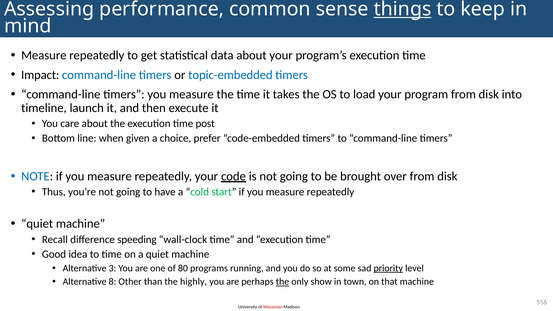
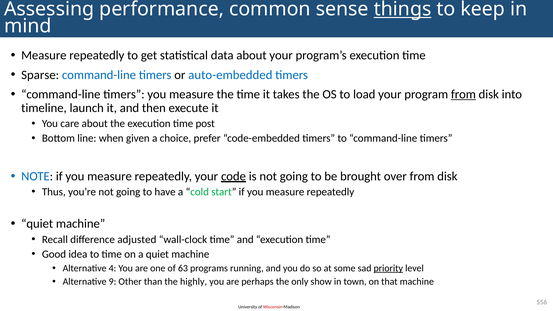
Impact: Impact -> Sparse
topic-embedded: topic-embedded -> auto-embedded
from at (463, 94) underline: none -> present
speeding: speeding -> adjusted
3: 3 -> 4
80: 80 -> 63
8: 8 -> 9
the at (282, 282) underline: present -> none
